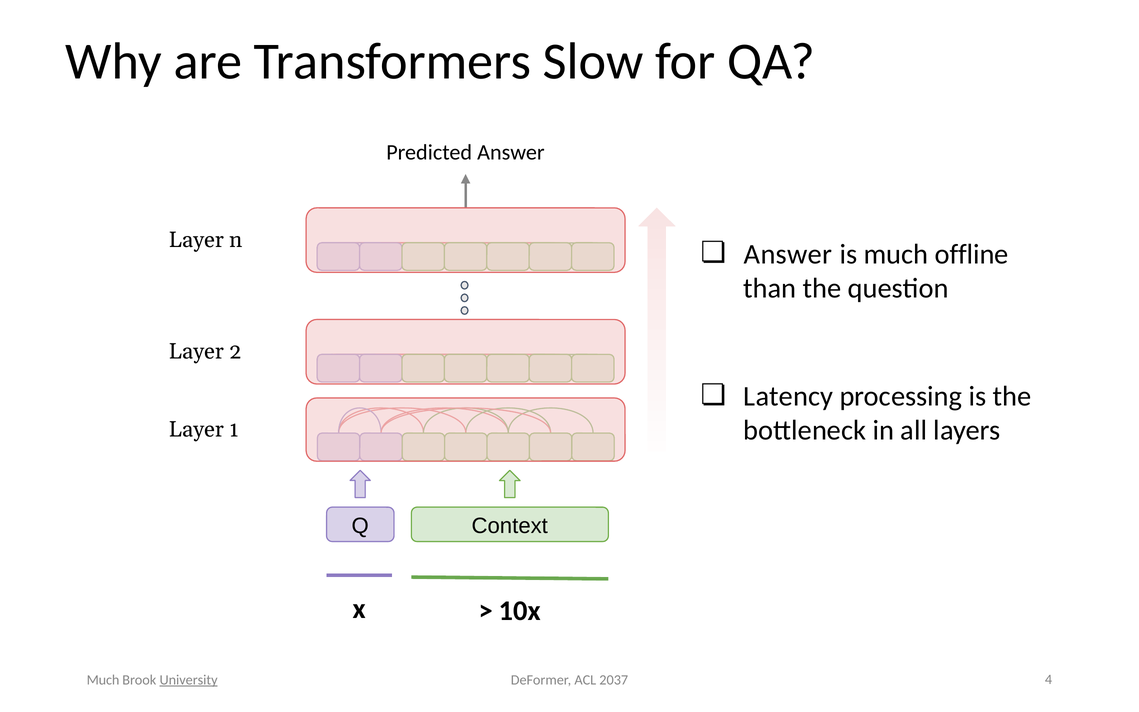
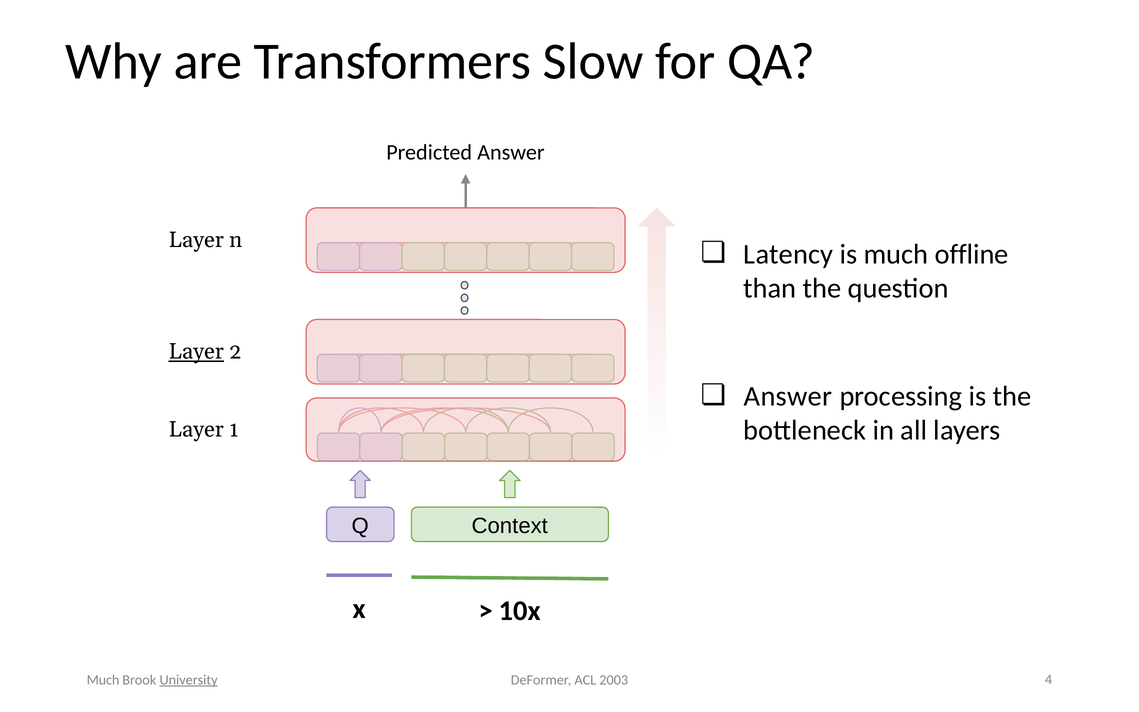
Answer at (788, 254): Answer -> Latency
Layer at (196, 352) underline: none -> present
Latency at (788, 396): Latency -> Answer
2037: 2037 -> 2003
